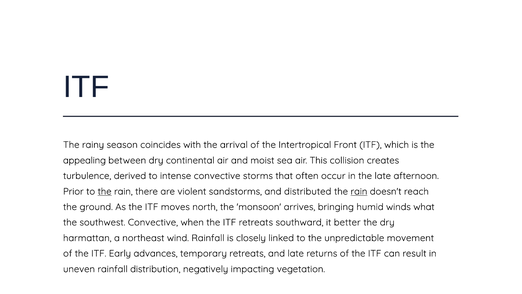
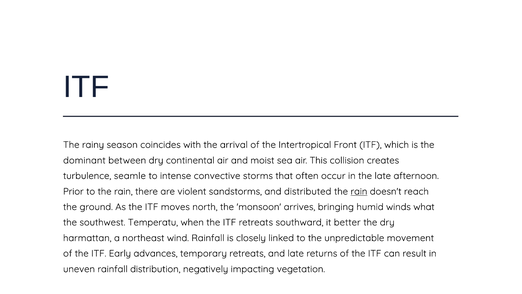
appealing: appealing -> dominant
derived: derived -> seamle
the at (105, 191) underline: present -> none
southwest Convective: Convective -> Temperatu
